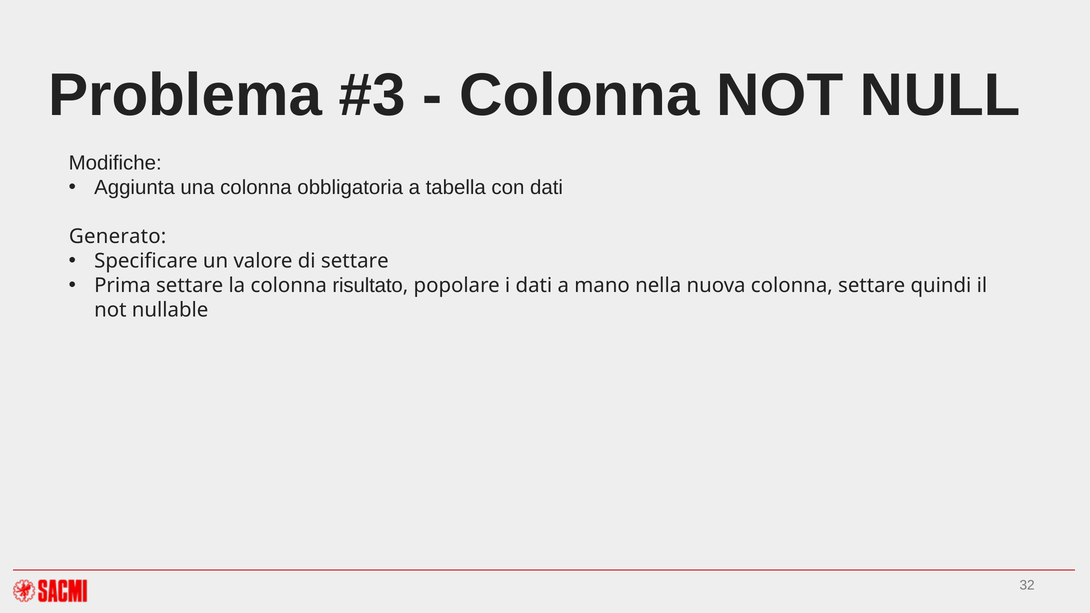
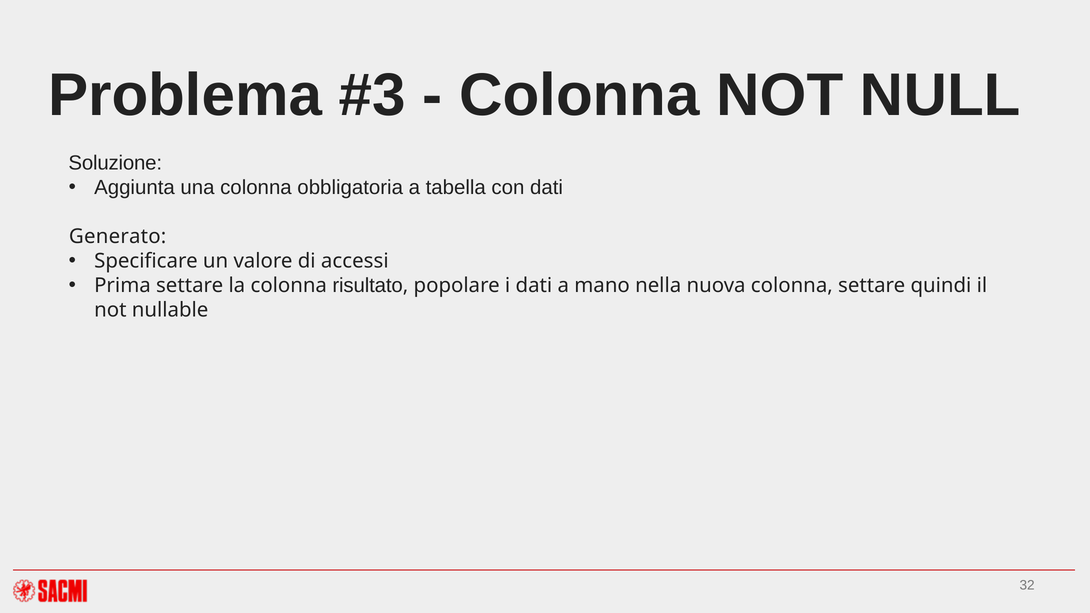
Modifiche: Modifiche -> Soluzione
di settare: settare -> accessi
